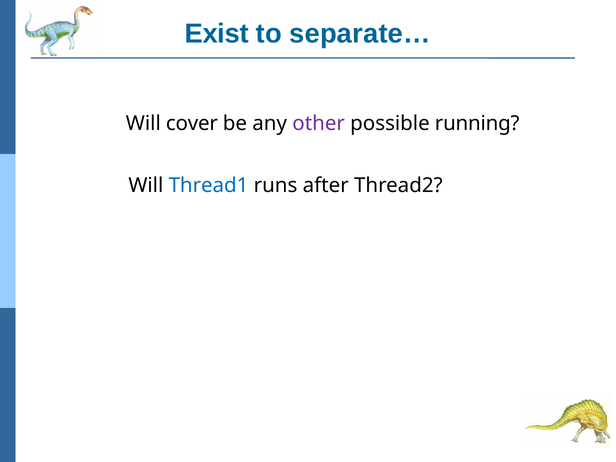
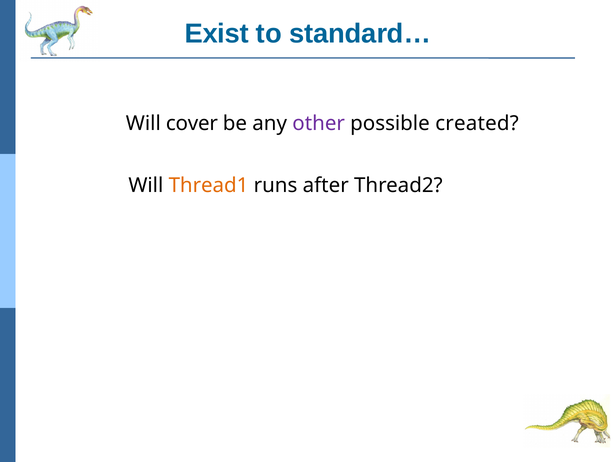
separate…: separate… -> standard…
running: running -> created
Thread1 colour: blue -> orange
